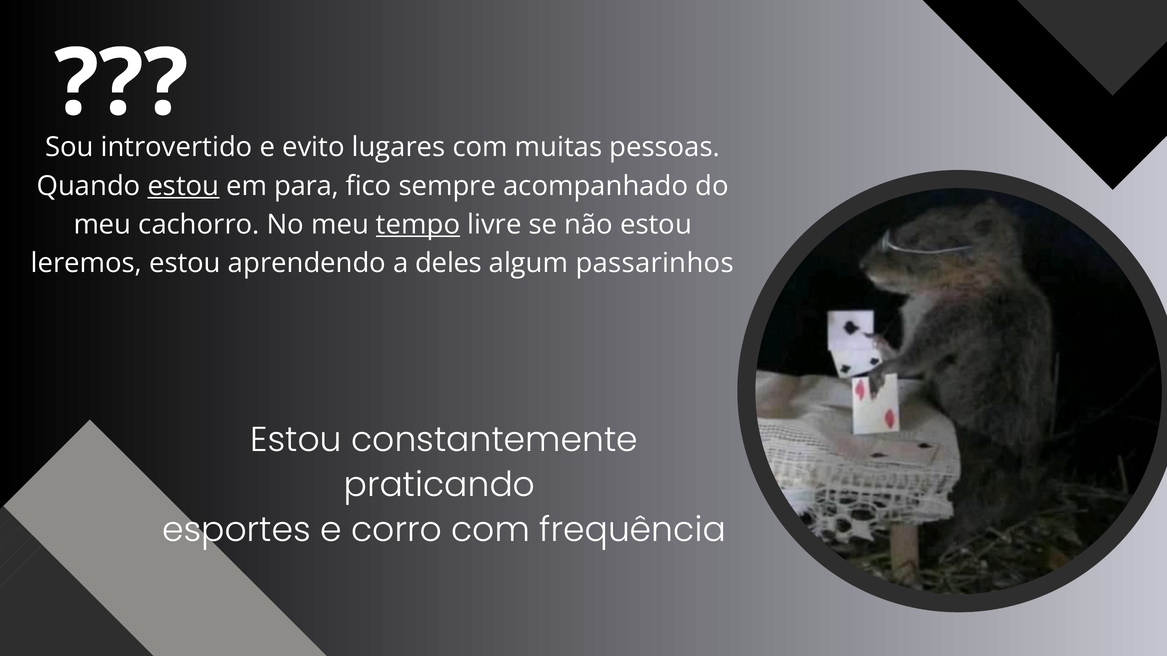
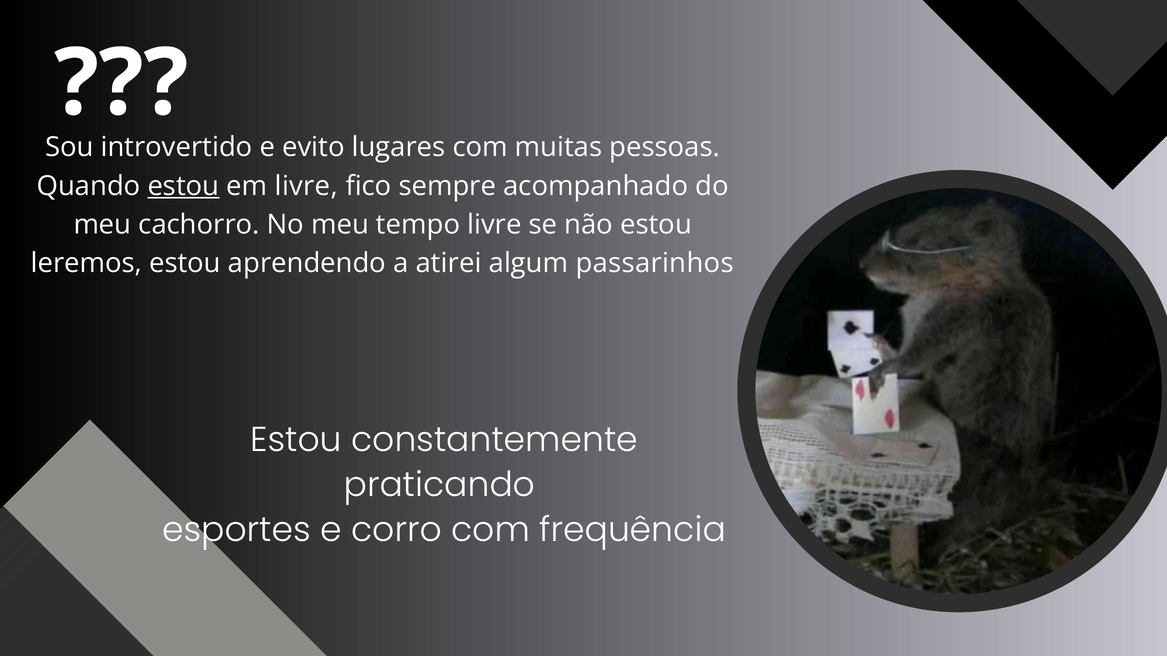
em para: para -> livre
tempo underline: present -> none
deles: deles -> atirei
